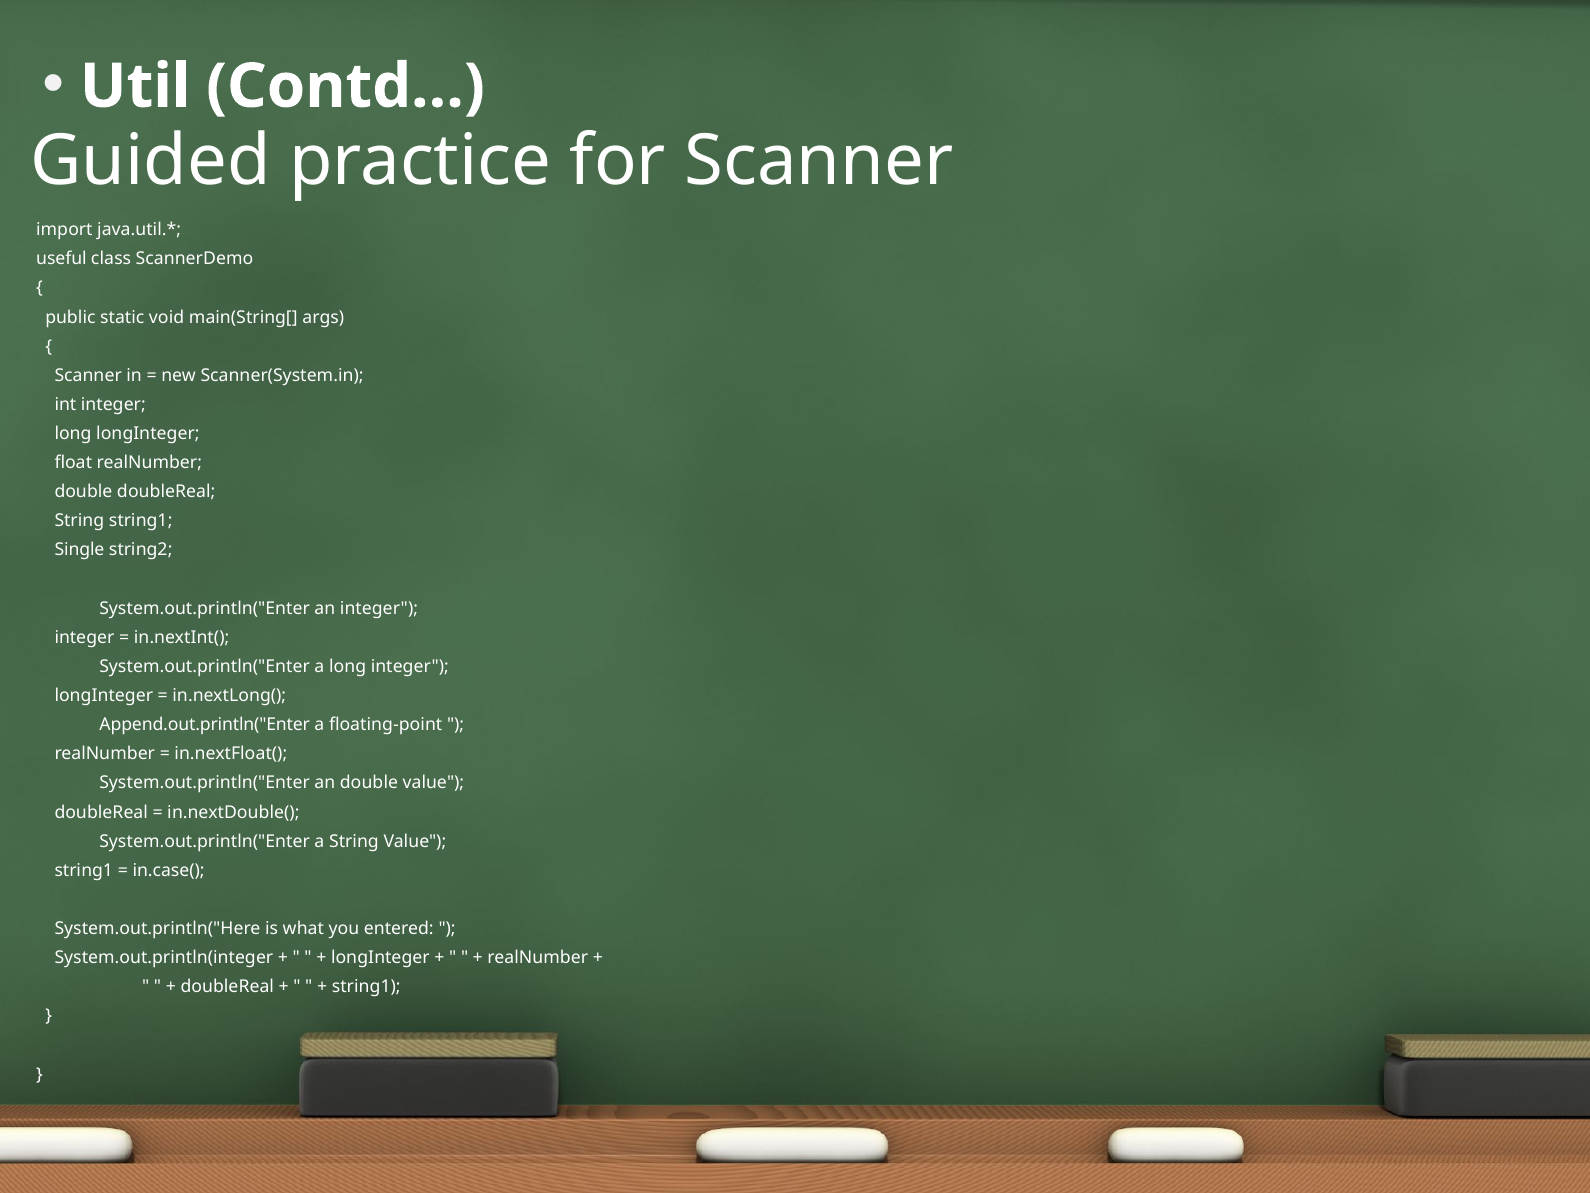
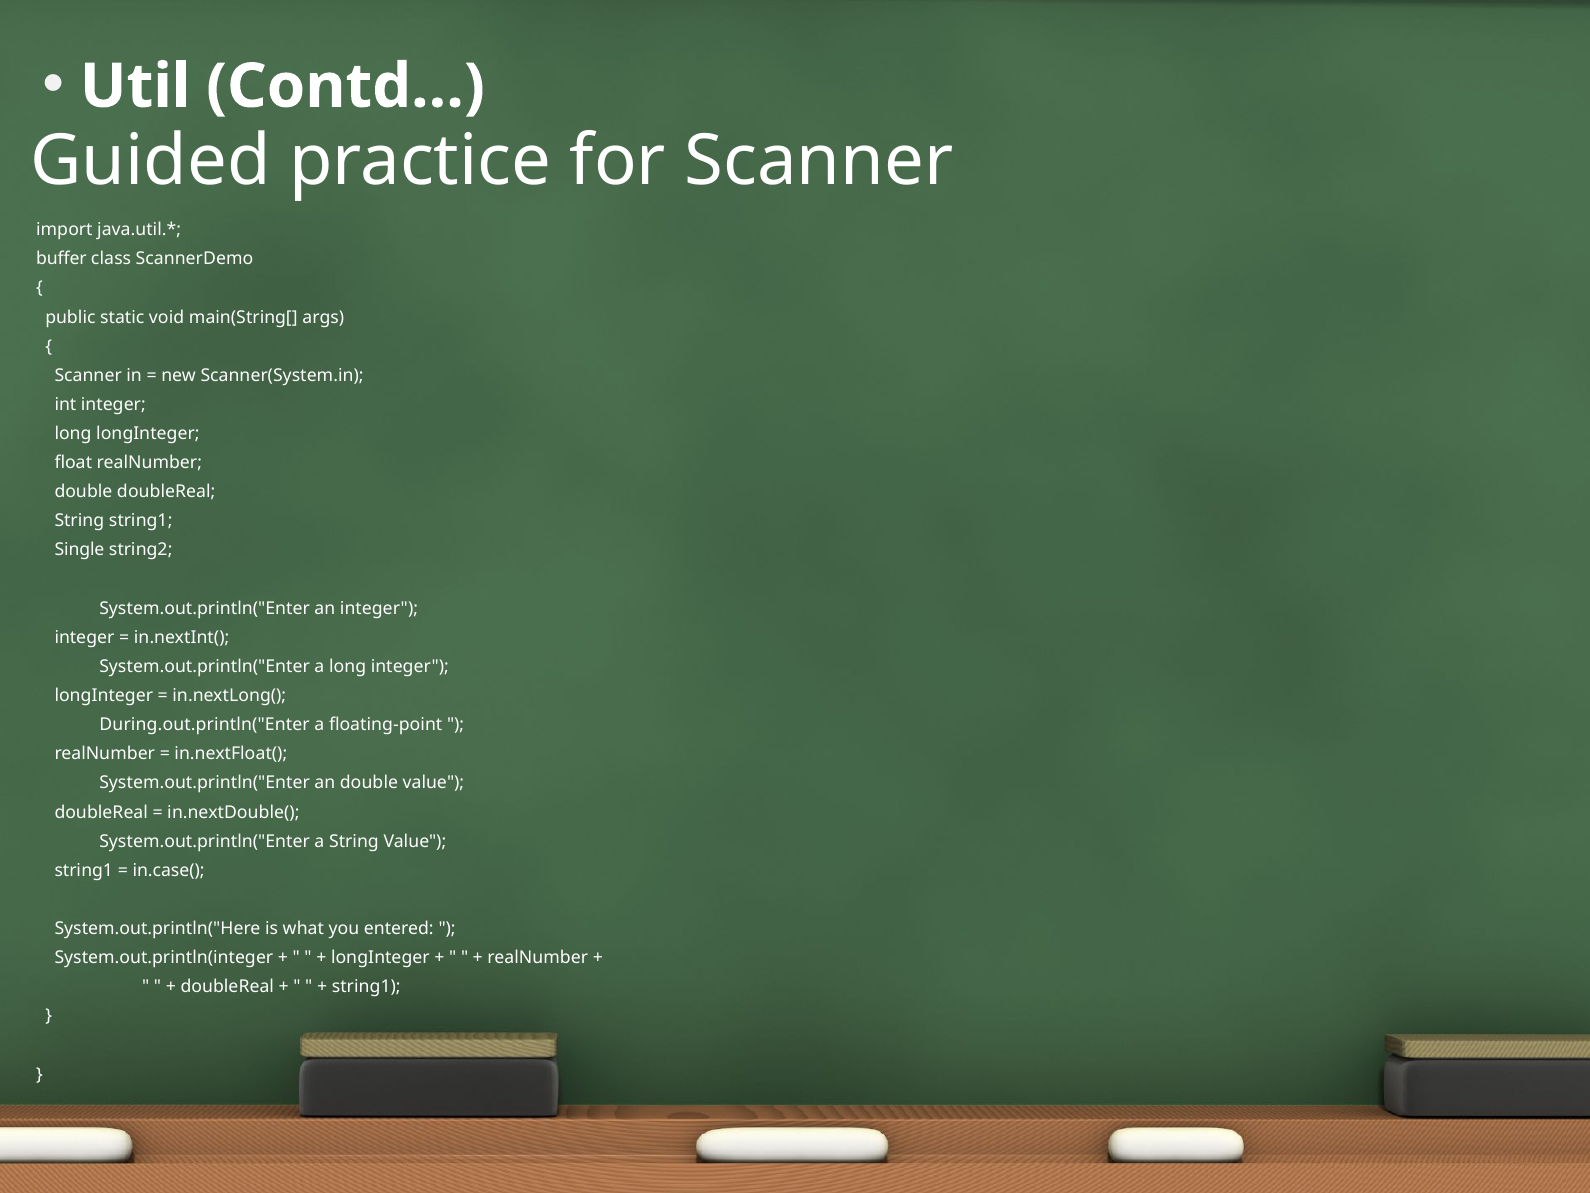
useful: useful -> buffer
Append.out.println("Enter: Append.out.println("Enter -> During.out.println("Enter
